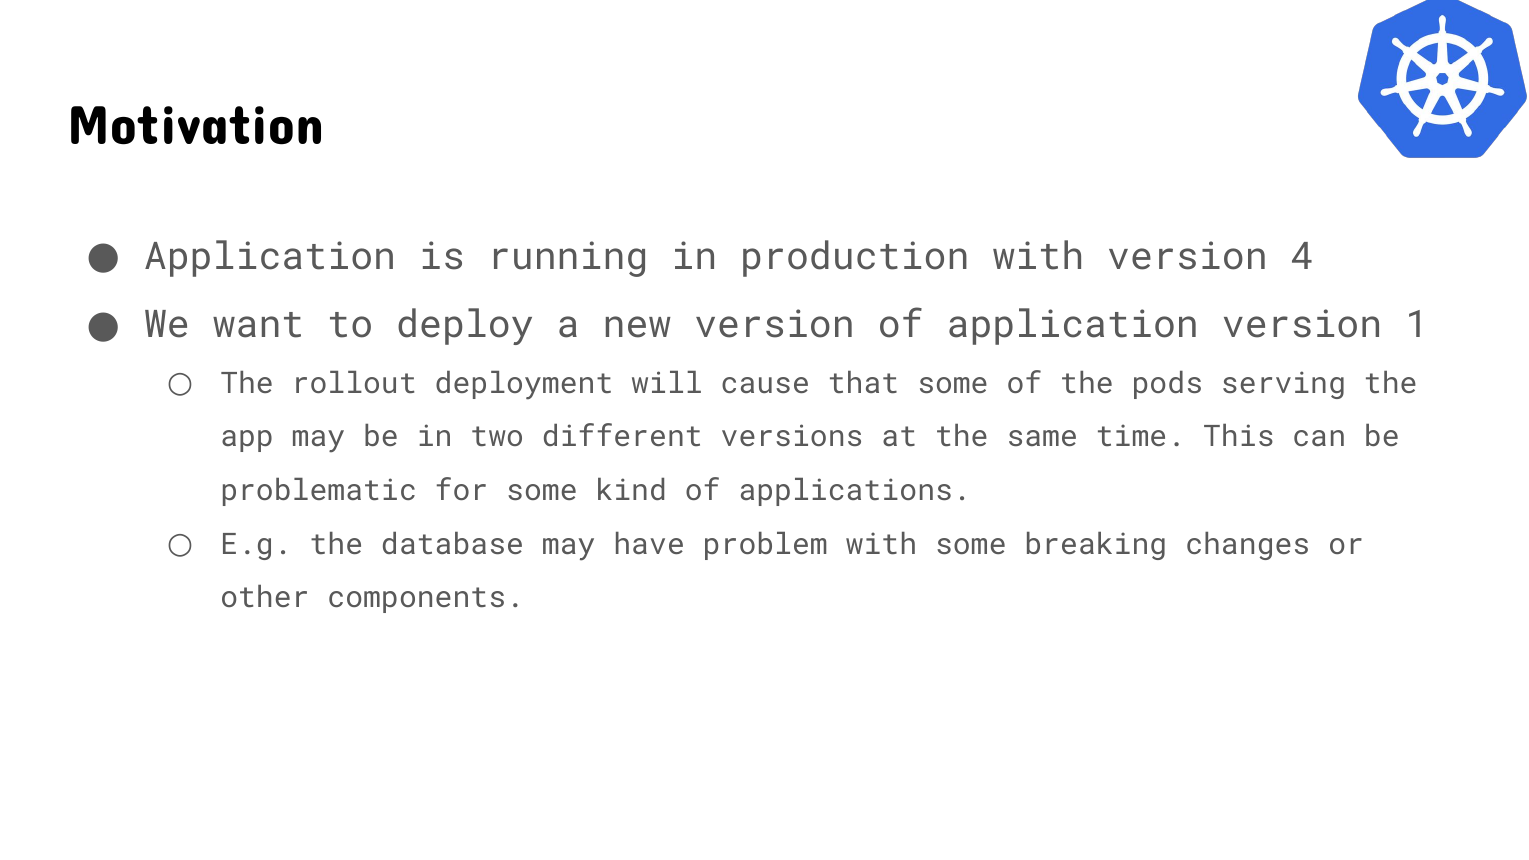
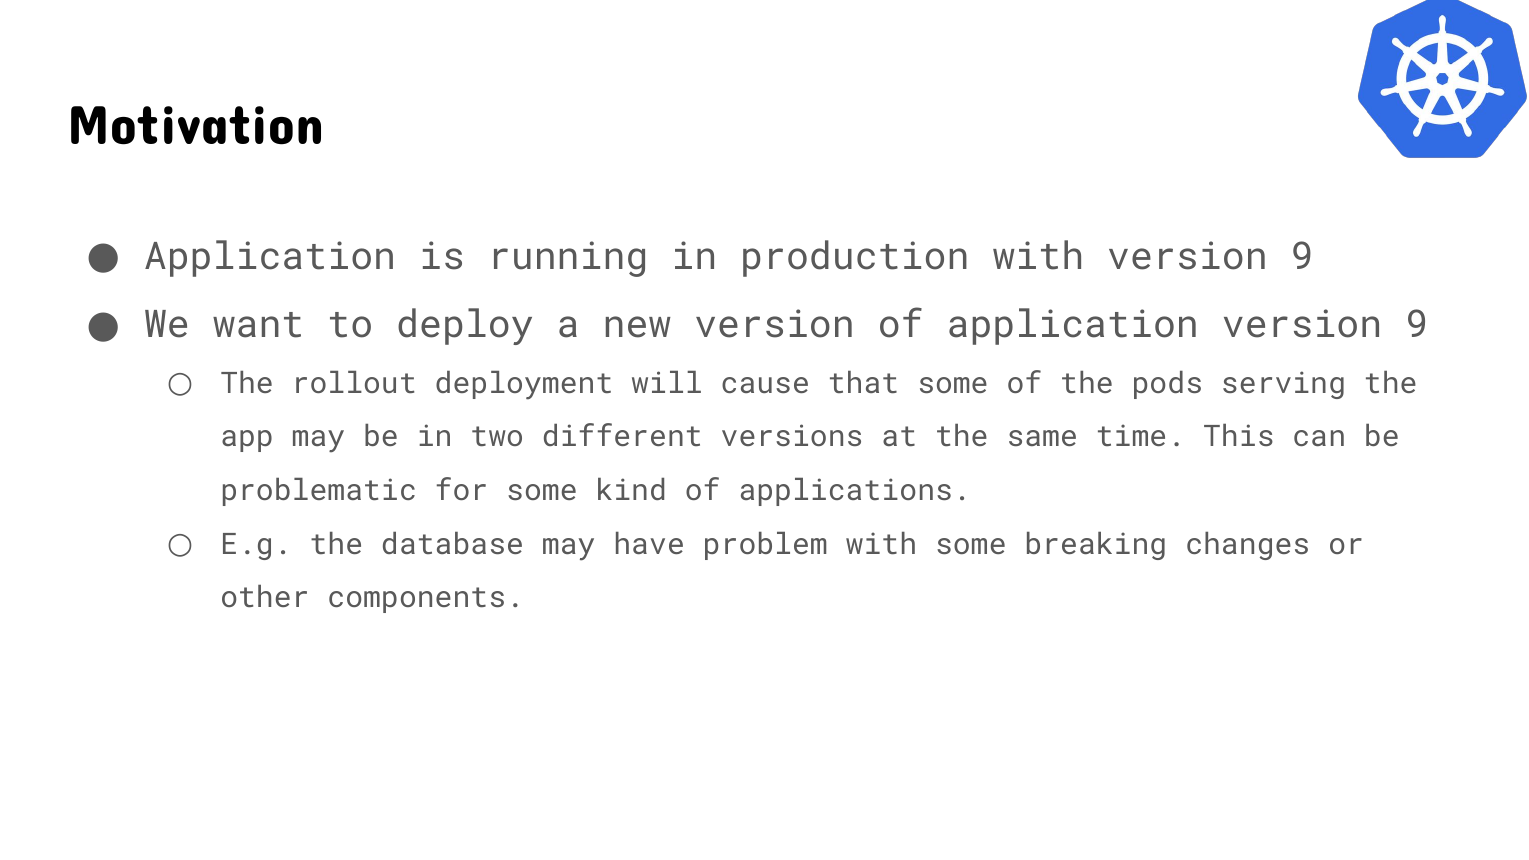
with version 4: 4 -> 9
application version 1: 1 -> 9
